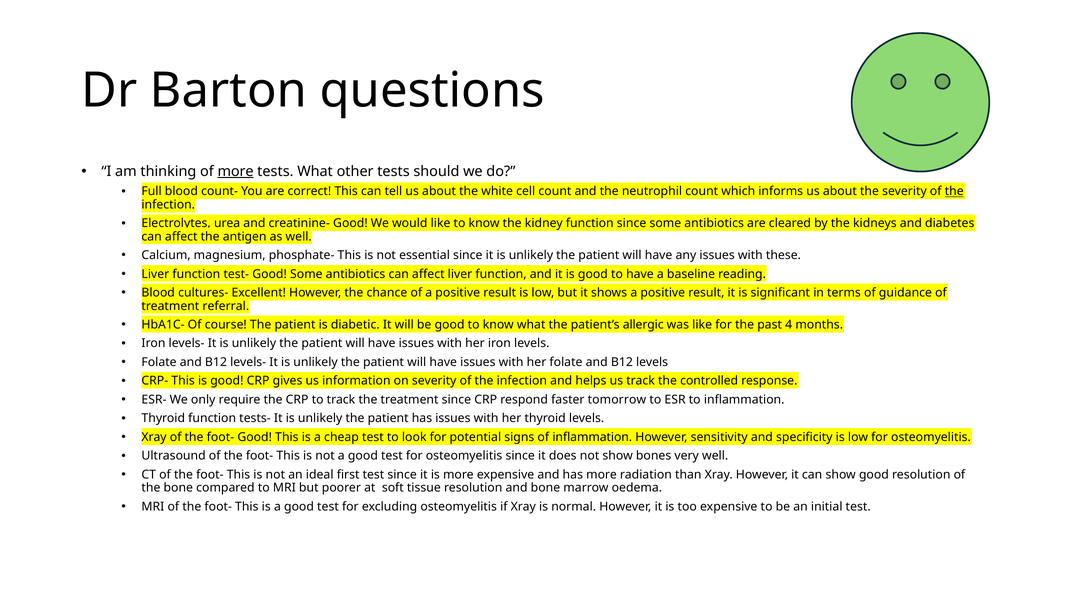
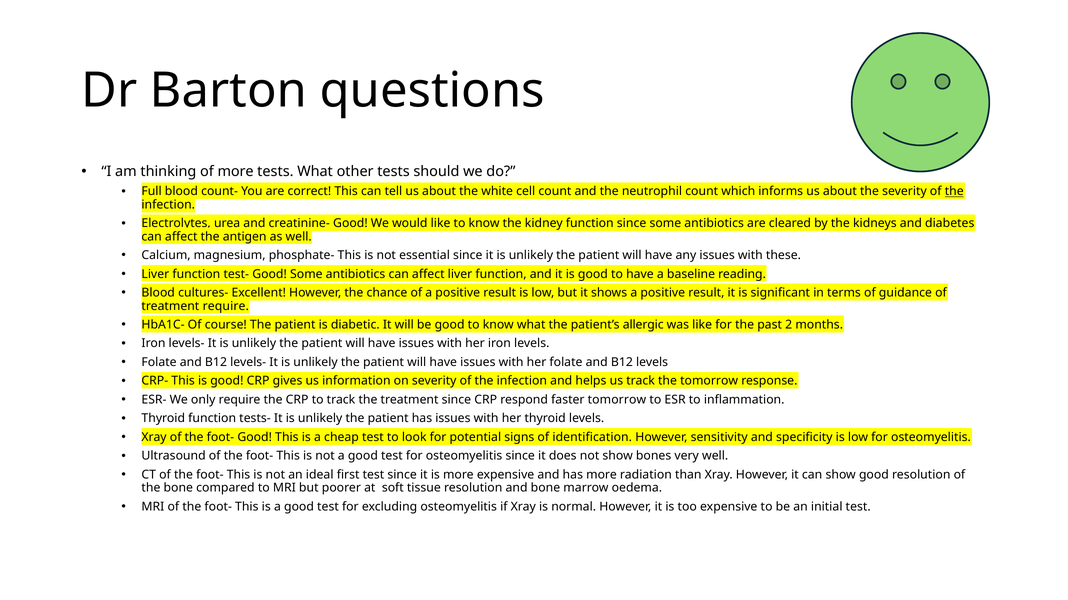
more at (236, 172) underline: present -> none
treatment referral: referral -> require
4: 4 -> 2
the controlled: controlled -> tomorrow
of inflammation: inflammation -> identification
